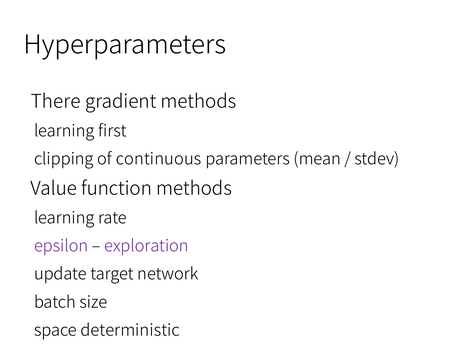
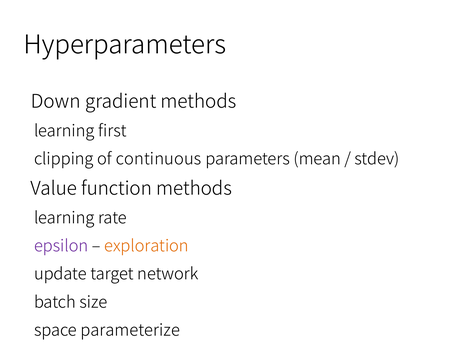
There: There -> Down
exploration colour: purple -> orange
deterministic: deterministic -> parameterize
